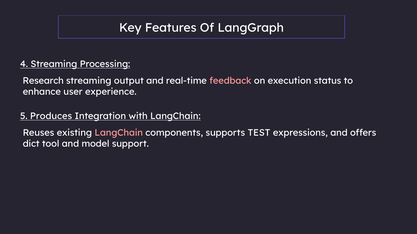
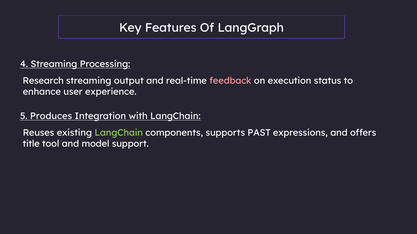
LangChain at (119, 133) colour: pink -> light green
TEST: TEST -> PAST
dict: dict -> title
